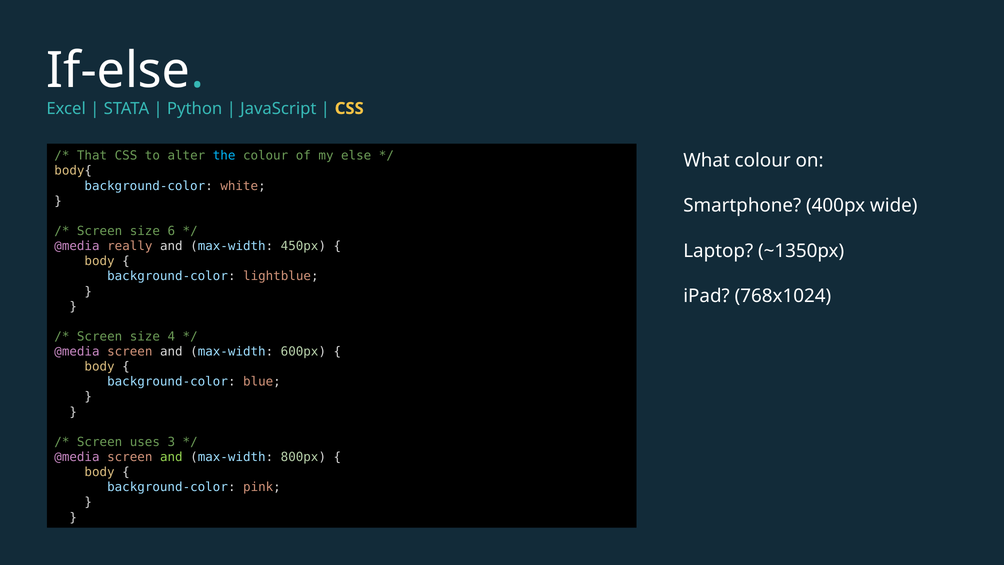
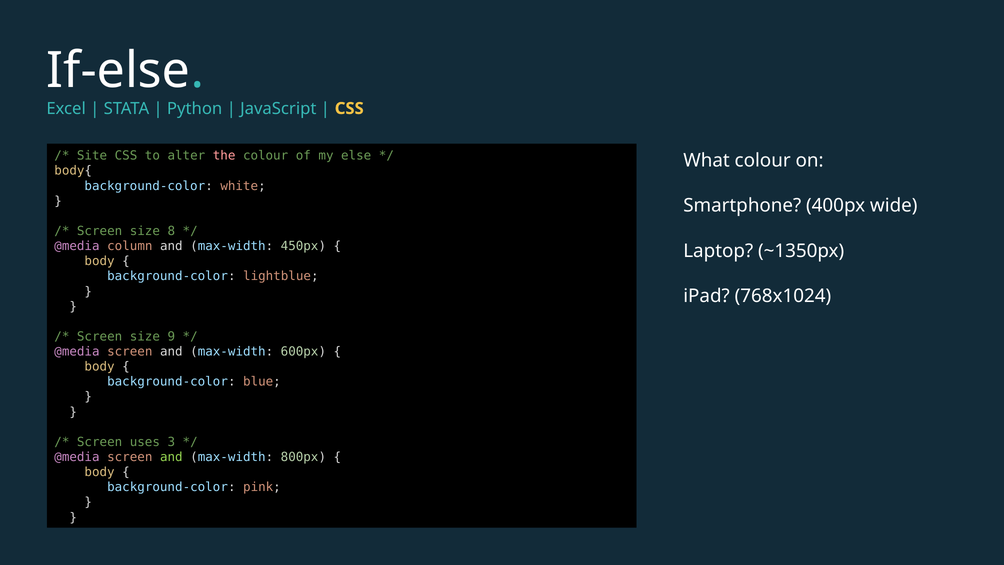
That: That -> Site
the colour: light blue -> pink
6: 6 -> 8
really: really -> column
4: 4 -> 9
